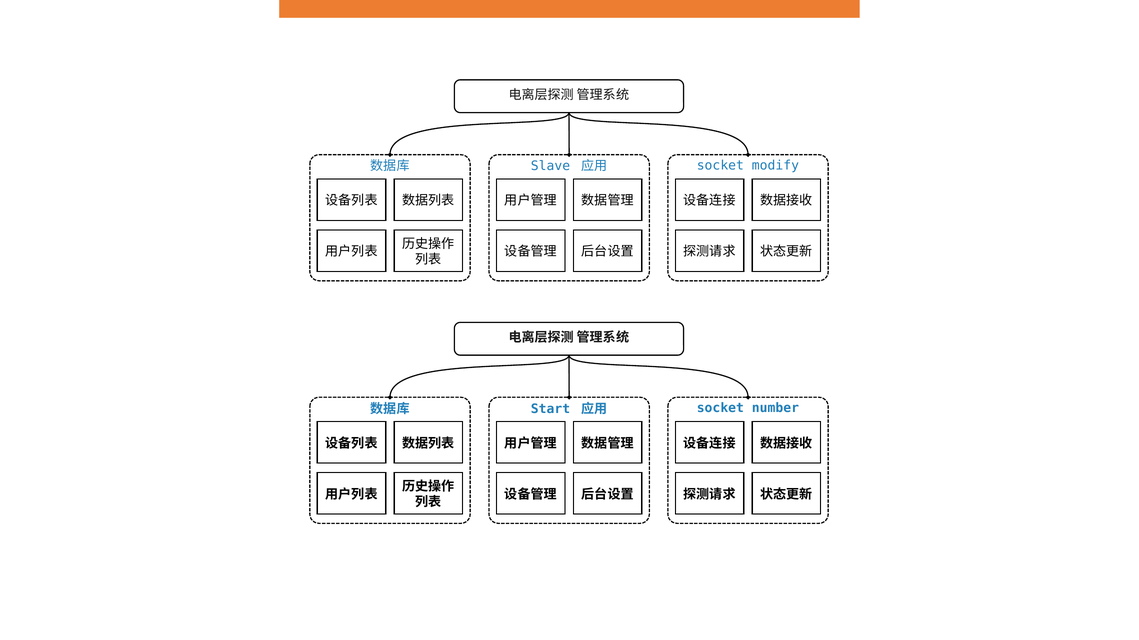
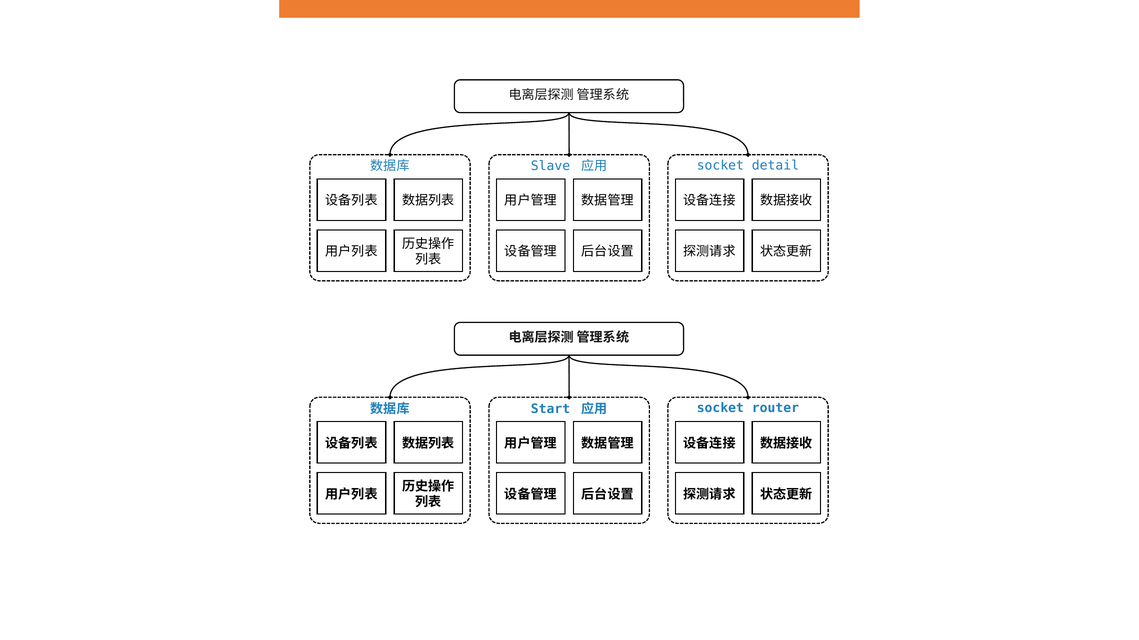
modify: modify -> detail
number: number -> router
